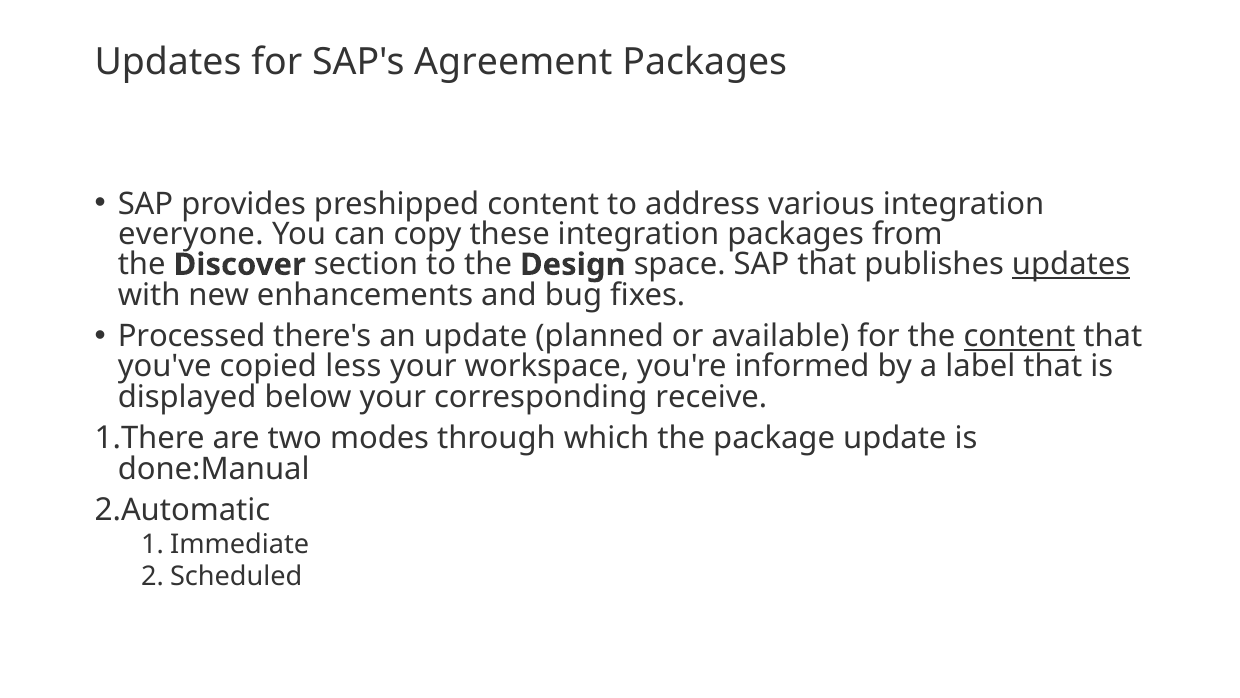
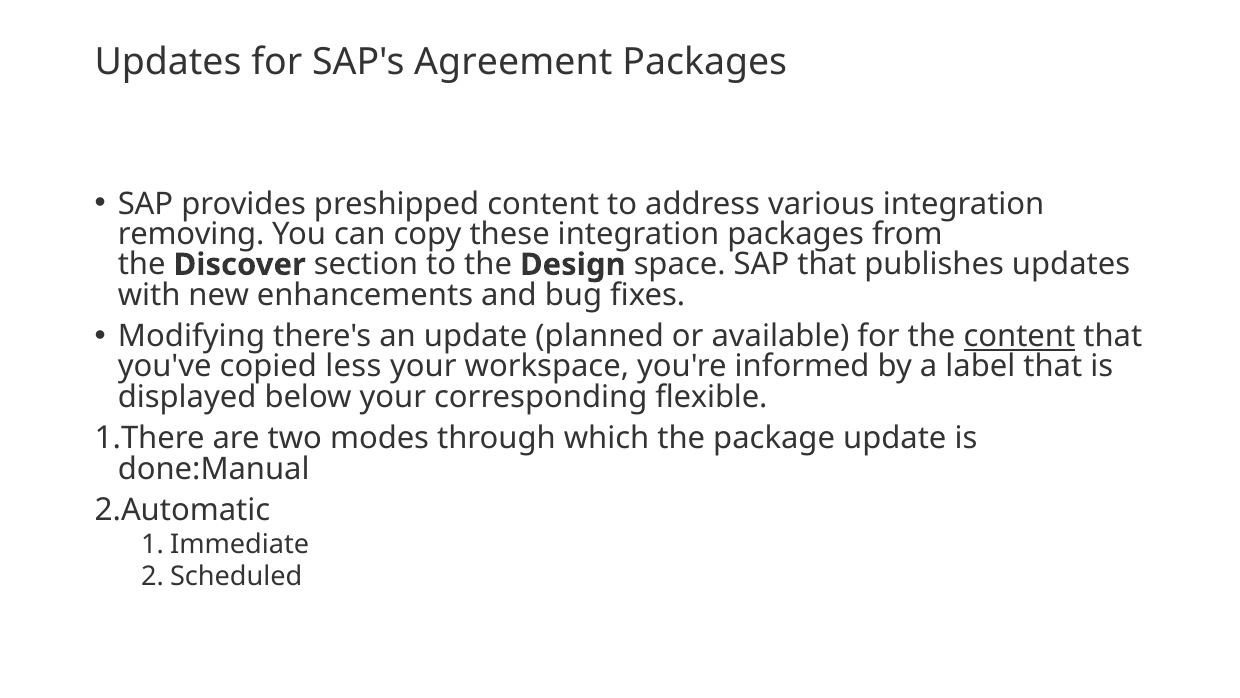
everyone: everyone -> removing
updates at (1071, 264) underline: present -> none
Processed: Processed -> Modifying
receive: receive -> flexible
